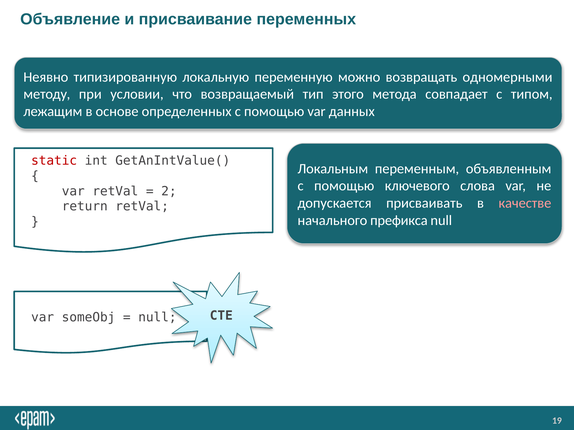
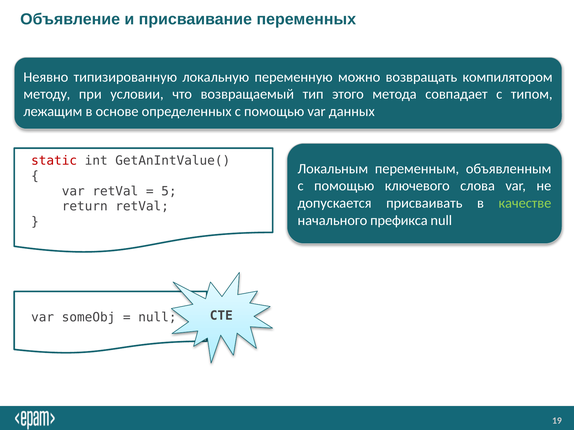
одномерными: одномерными -> компилятором
2: 2 -> 5
качестве colour: pink -> light green
